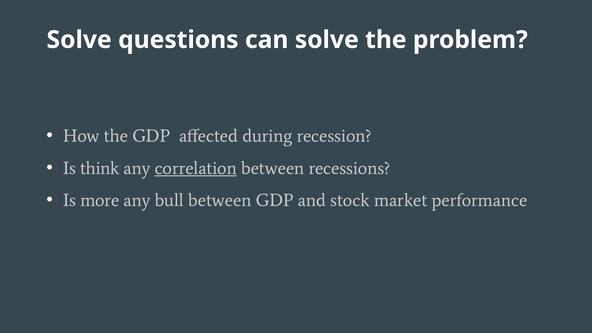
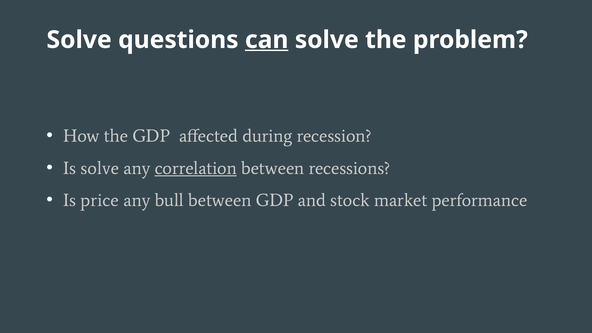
can underline: none -> present
Is think: think -> solve
more: more -> price
